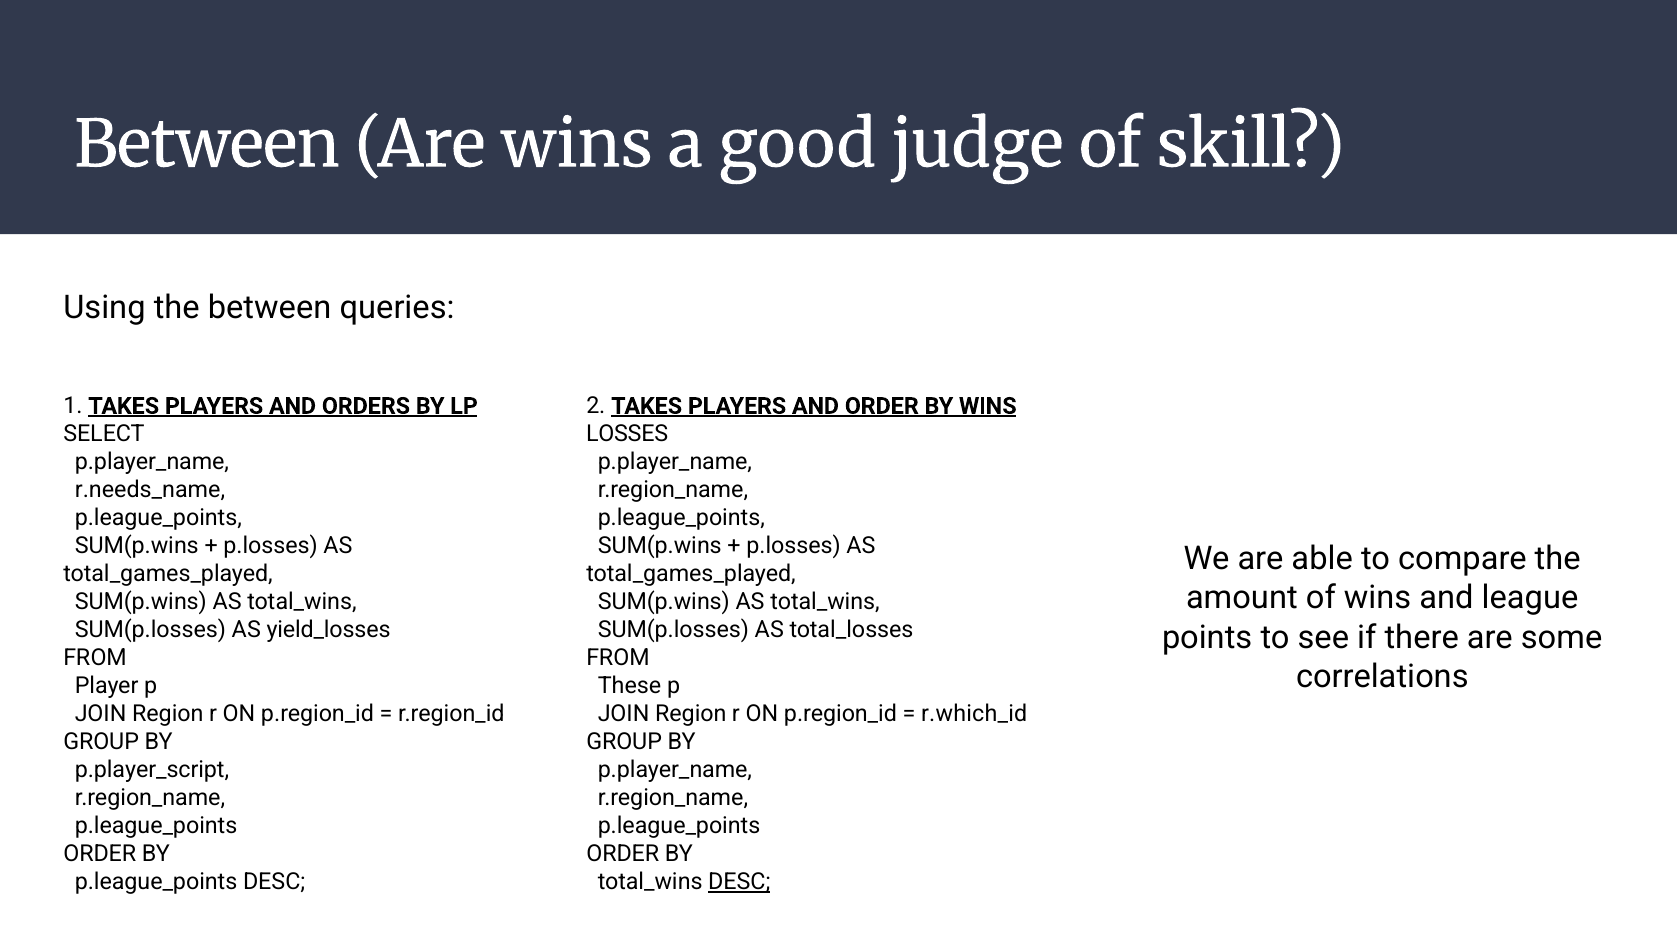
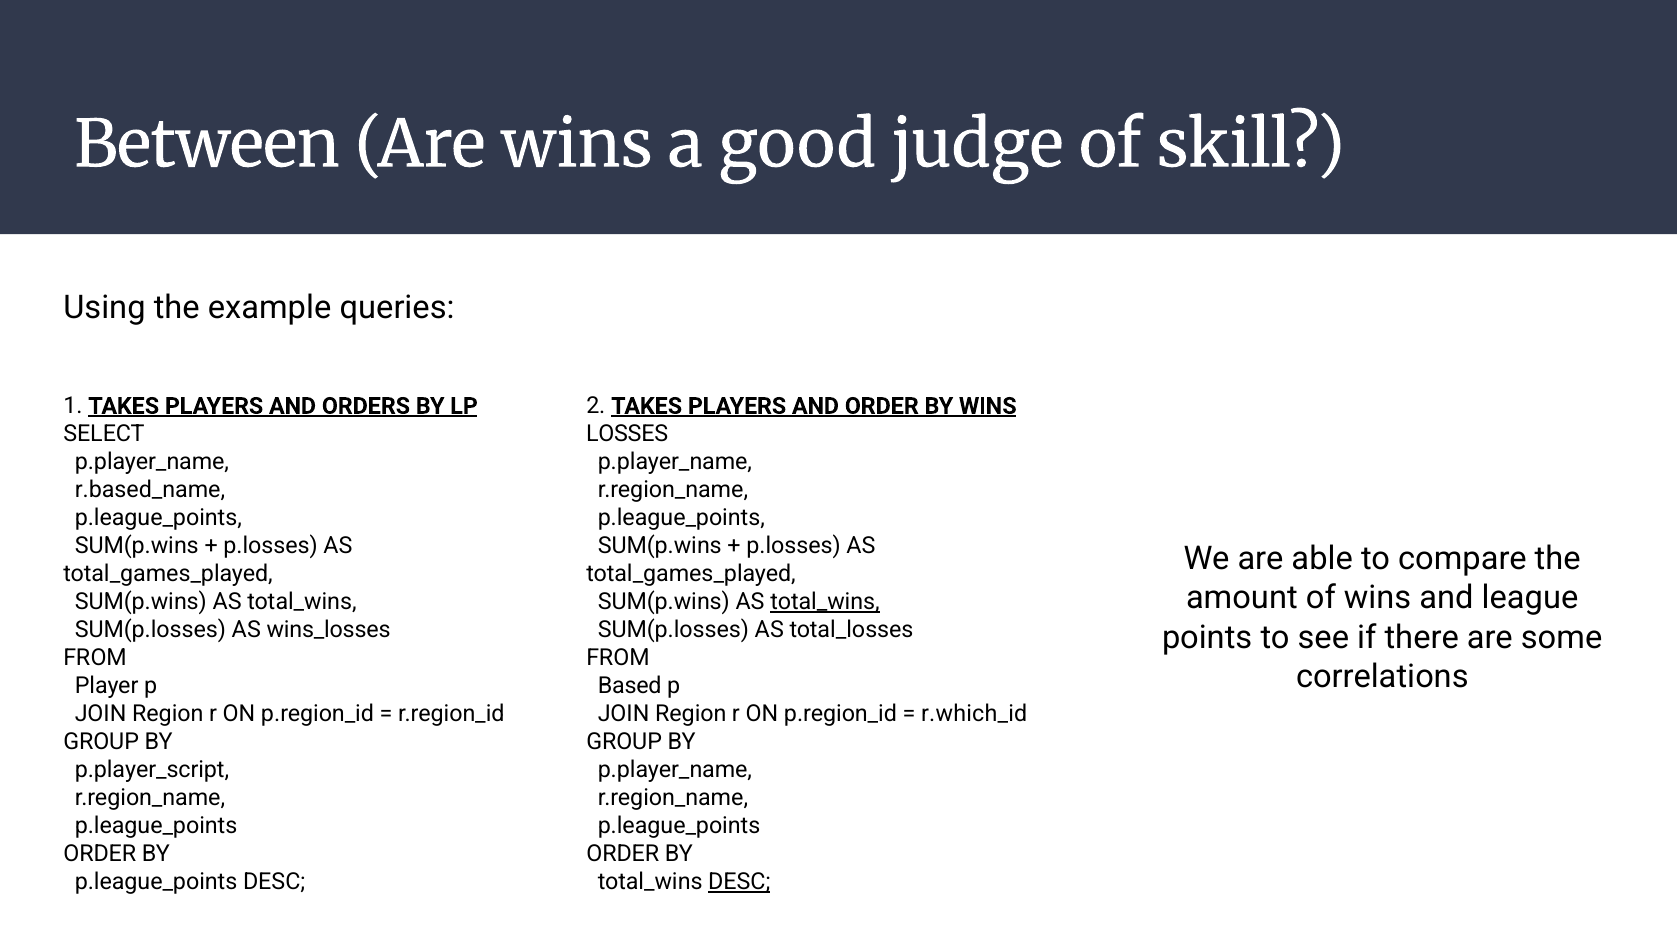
the between: between -> example
r.needs_name: r.needs_name -> r.based_name
total_wins at (825, 602) underline: none -> present
yield_losses: yield_losses -> wins_losses
These: These -> Based
